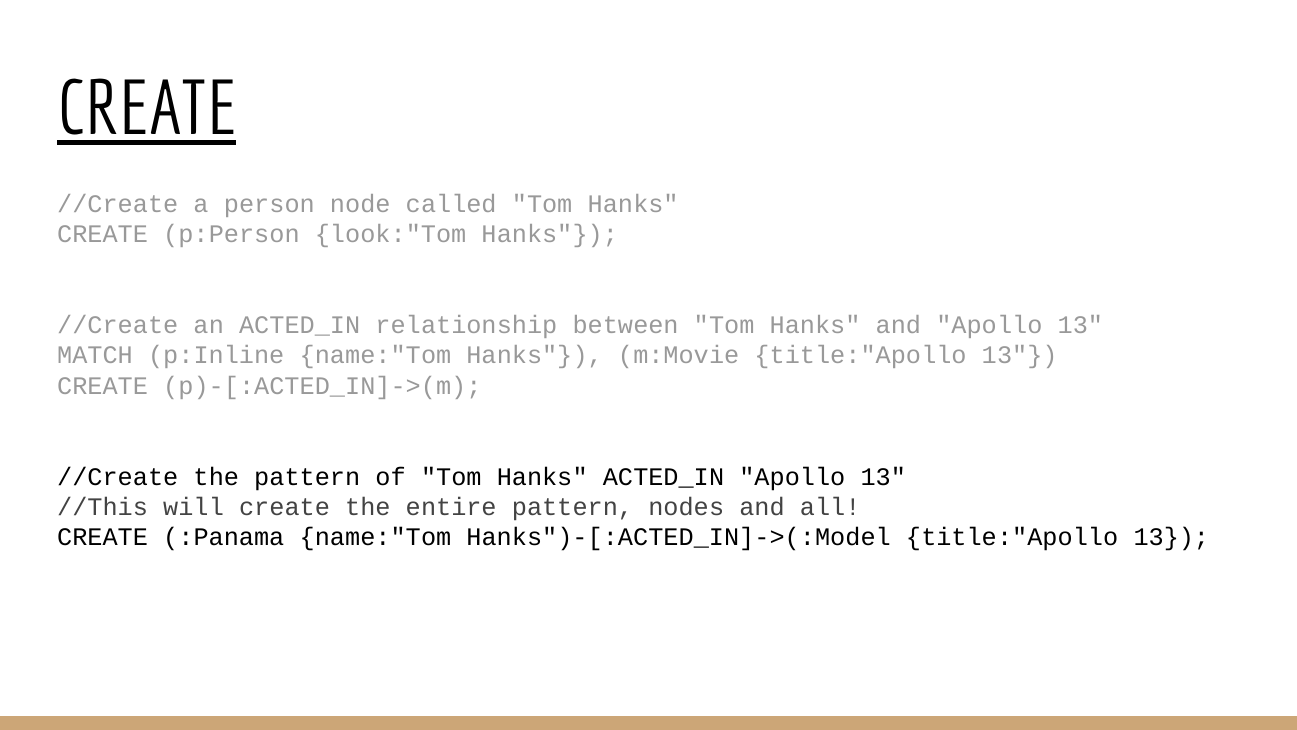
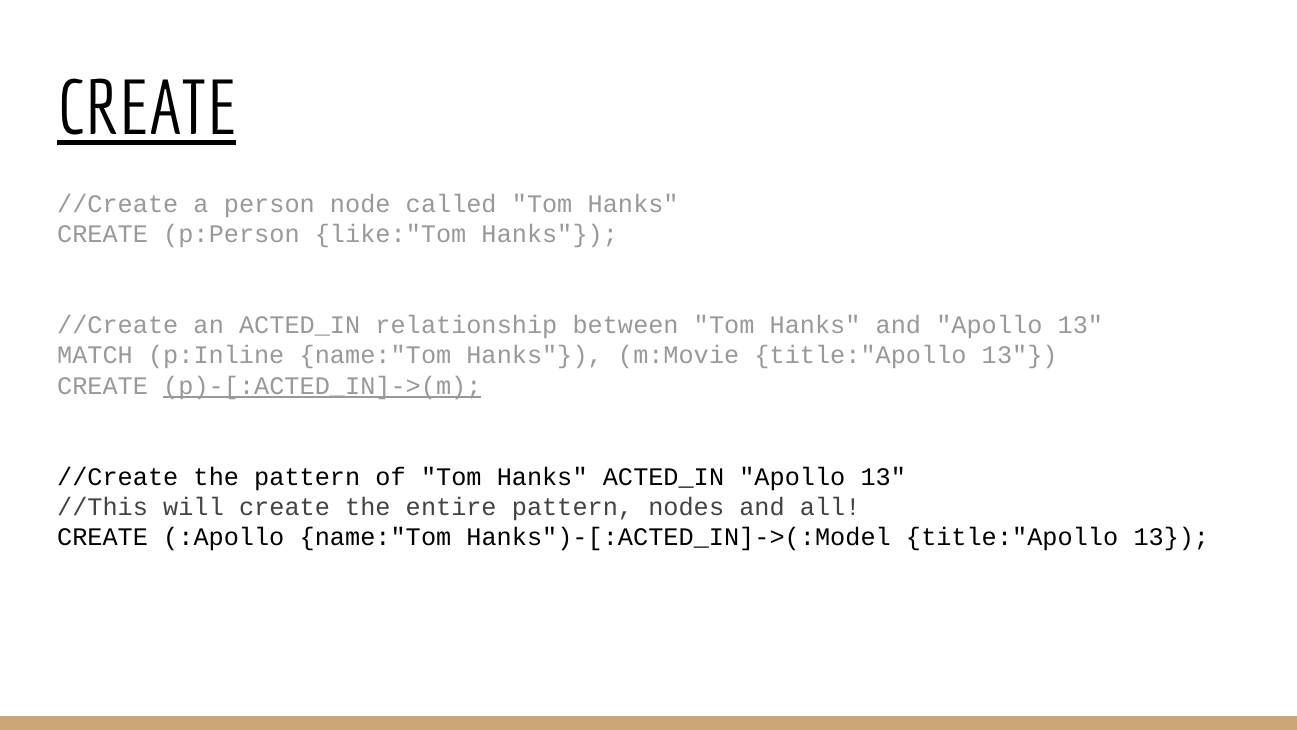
look:"Tom: look:"Tom -> like:"Tom
p)-[:ACTED_IN]->(m underline: none -> present
:Panama: :Panama -> :Apollo
